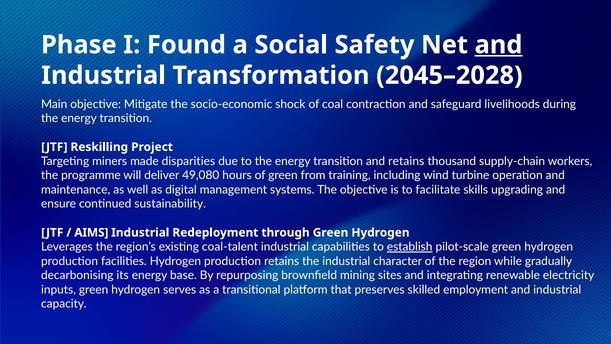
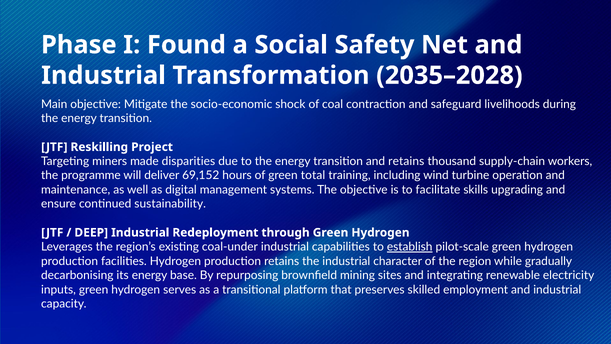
and at (499, 45) underline: present -> none
2045–2028: 2045–2028 -> 2035–2028
49,080: 49,080 -> 69,152
from: from -> total
AIMS: AIMS -> DEEP
coal-talent: coal-talent -> coal-under
